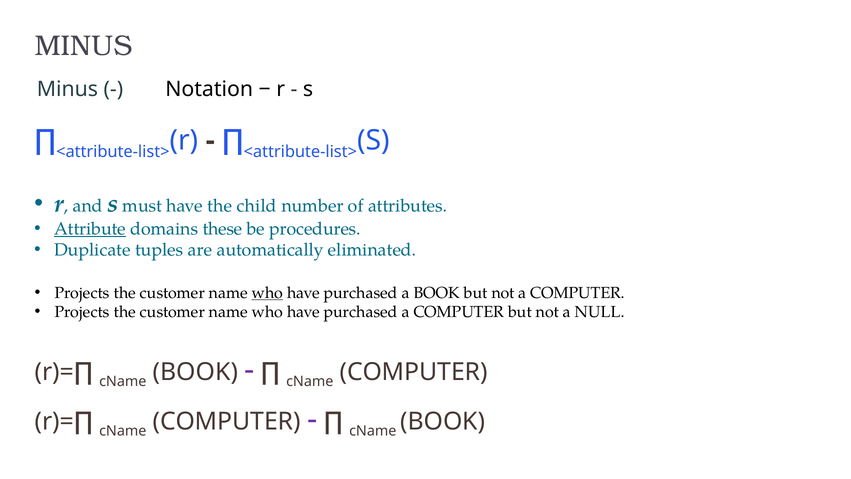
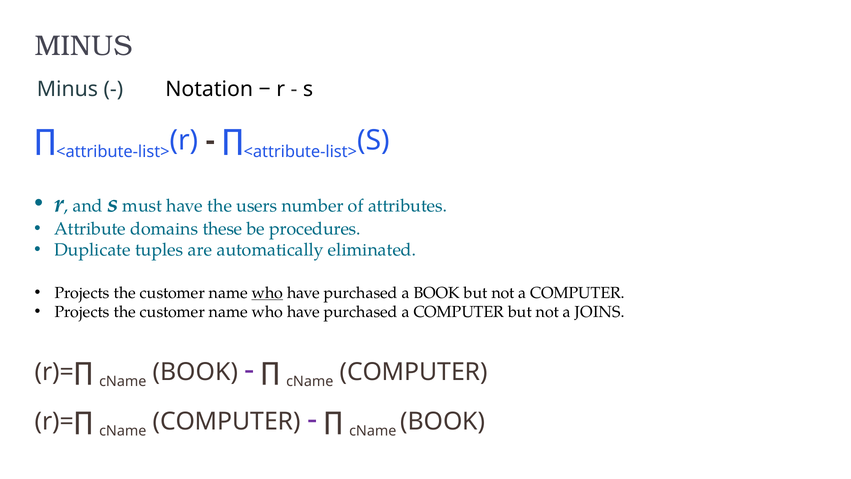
child: child -> users
Attribute underline: present -> none
NULL: NULL -> JOINS
